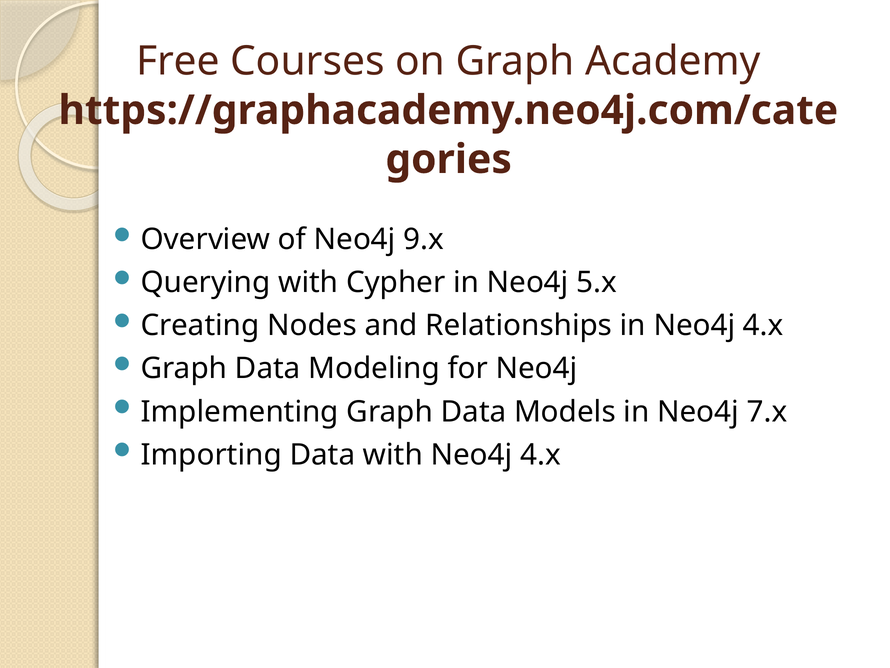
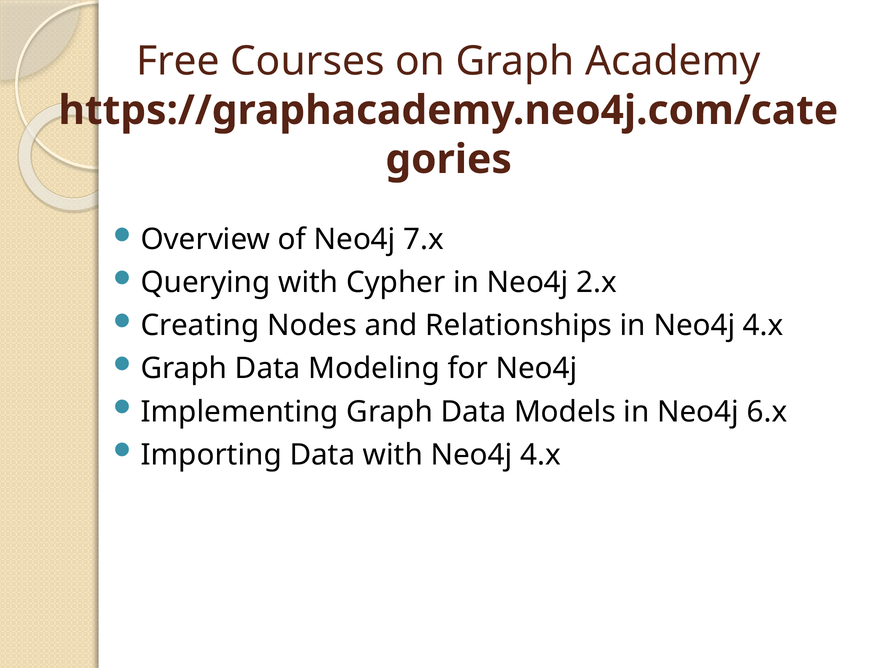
9.x: 9.x -> 7.x
5.x: 5.x -> 2.x
7.x: 7.x -> 6.x
